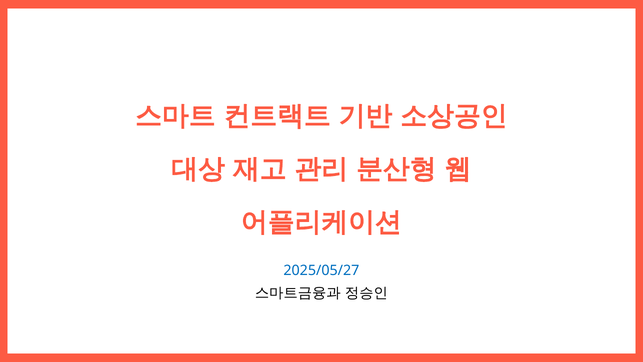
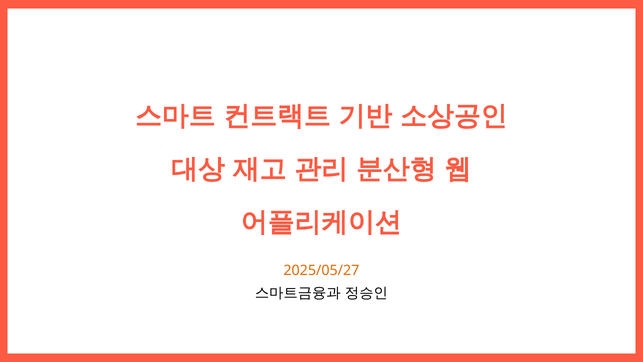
2025/05/27 colour: blue -> orange
